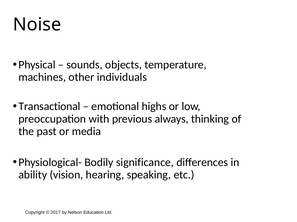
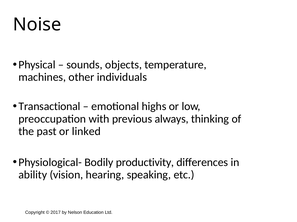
media: media -> linked
significance: significance -> productivity
